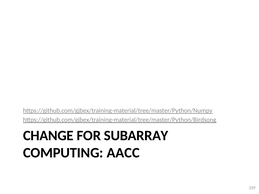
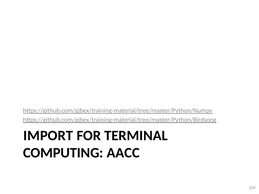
CHANGE: CHANGE -> IMPORT
SUBARRAY: SUBARRAY -> TERMINAL
